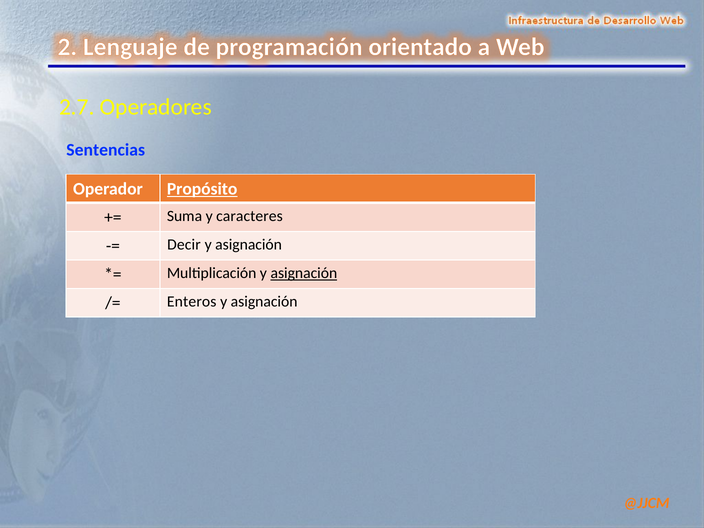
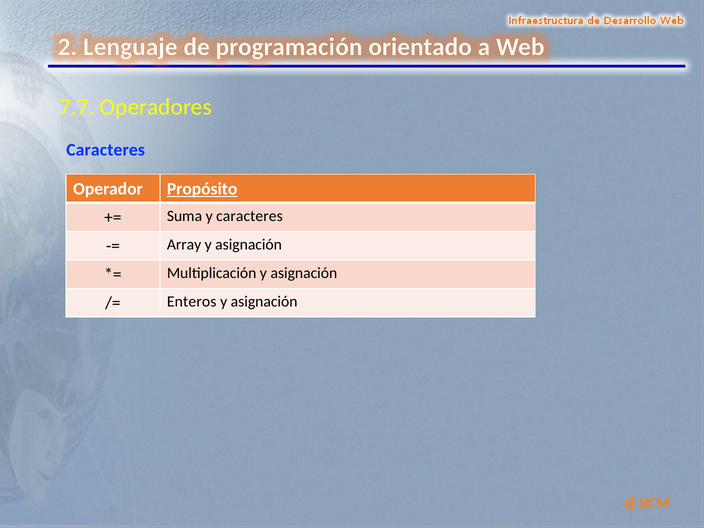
2.7: 2.7 -> 7.7
Sentencias at (106, 150): Sentencias -> Caracteres
Decir: Decir -> Array
asignación at (304, 273) underline: present -> none
